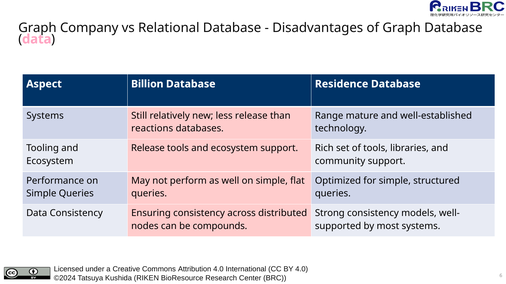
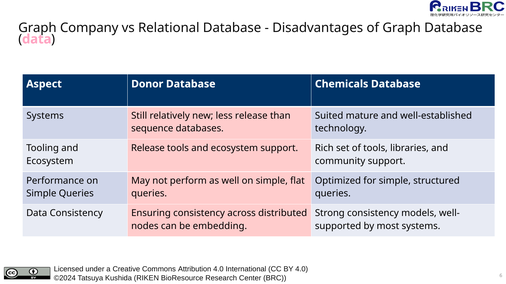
Billion: Billion -> Donor
Residence: Residence -> Chemicals
Range: Range -> Suited
reactions: reactions -> sequence
compounds: compounds -> embedding
